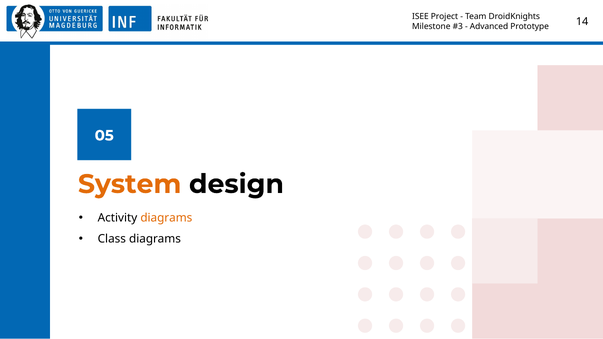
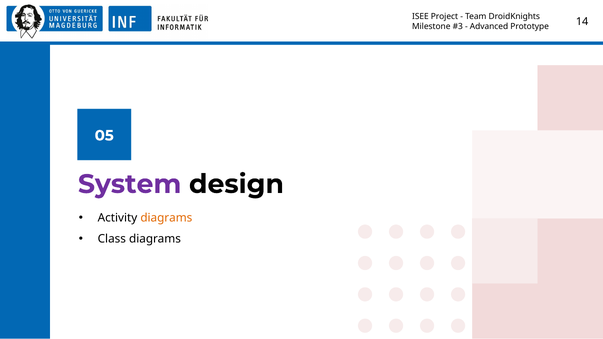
System colour: orange -> purple
